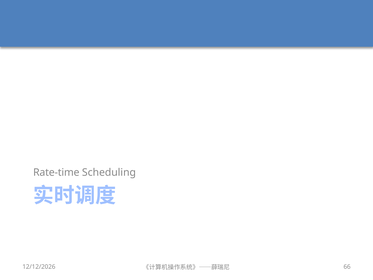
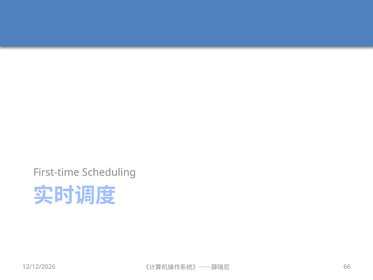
Rate-time: Rate-time -> First-time
